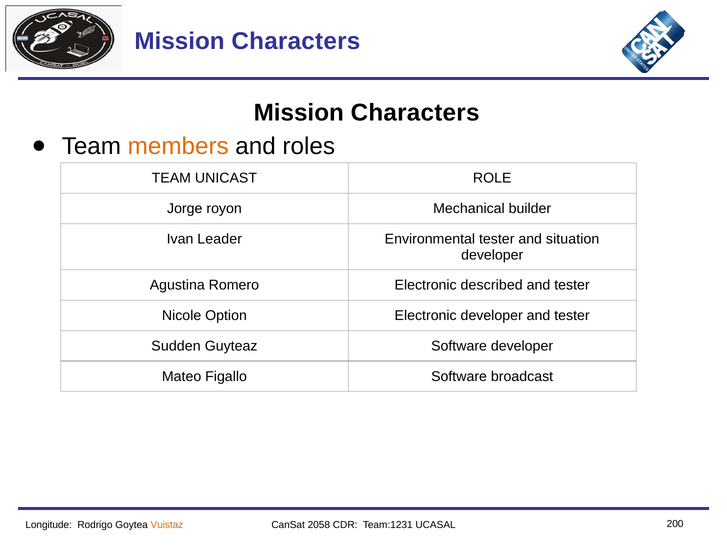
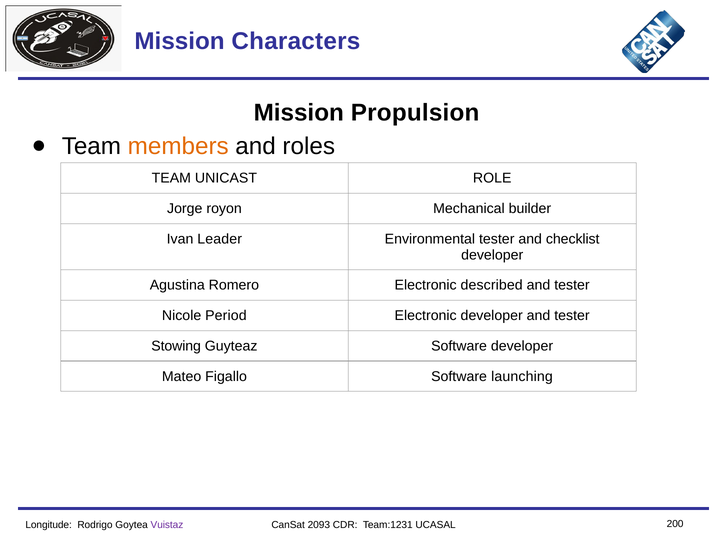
Characters at (415, 113): Characters -> Propulsion
situation: situation -> checklist
Option: Option -> Period
Sudden: Sudden -> Stowing
broadcast: broadcast -> launching
Vuistaz colour: orange -> purple
2058: 2058 -> 2093
